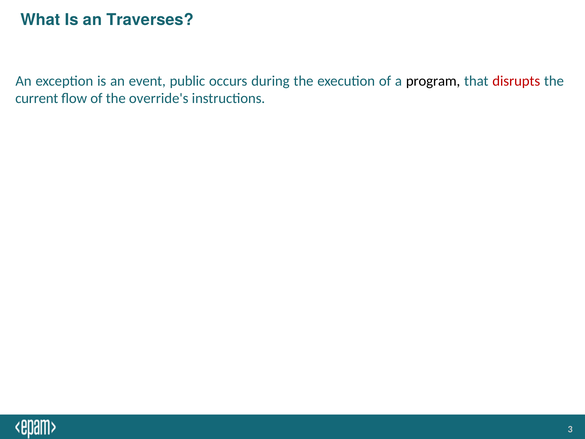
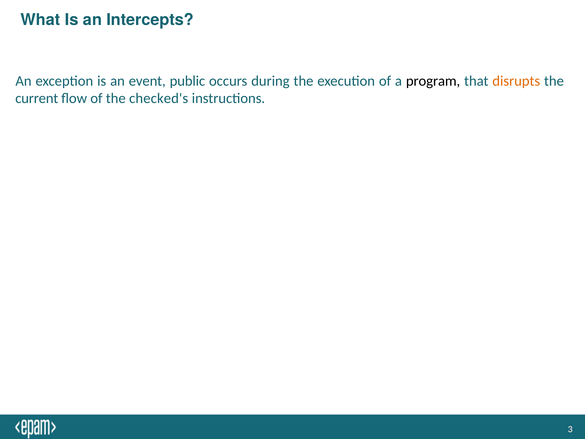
Traverses: Traverses -> Intercepts
disrupts colour: red -> orange
override's: override's -> checked's
